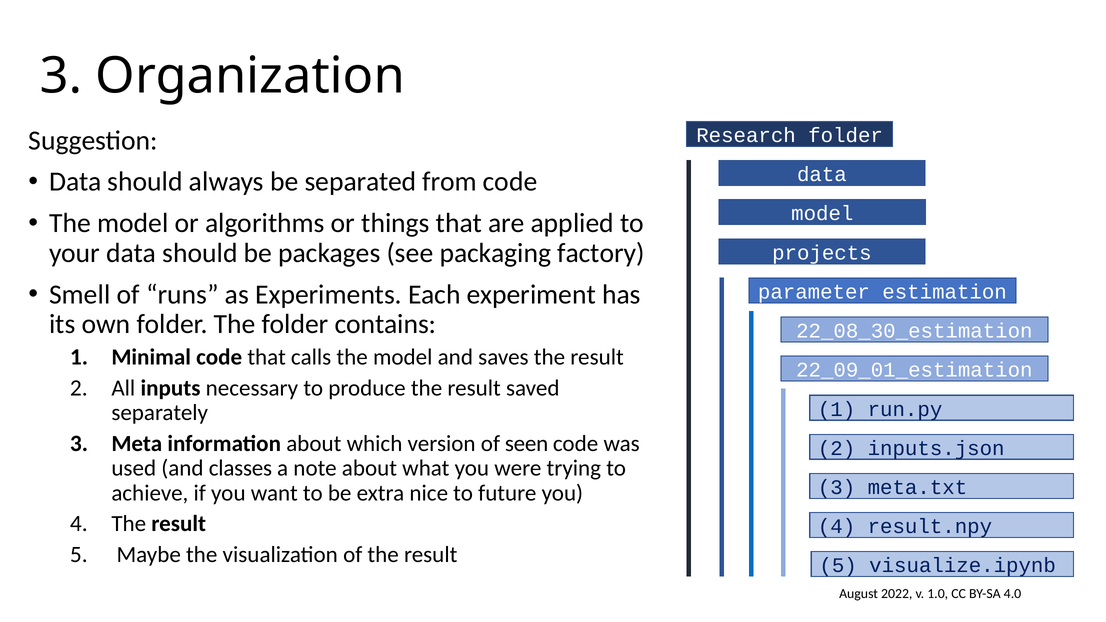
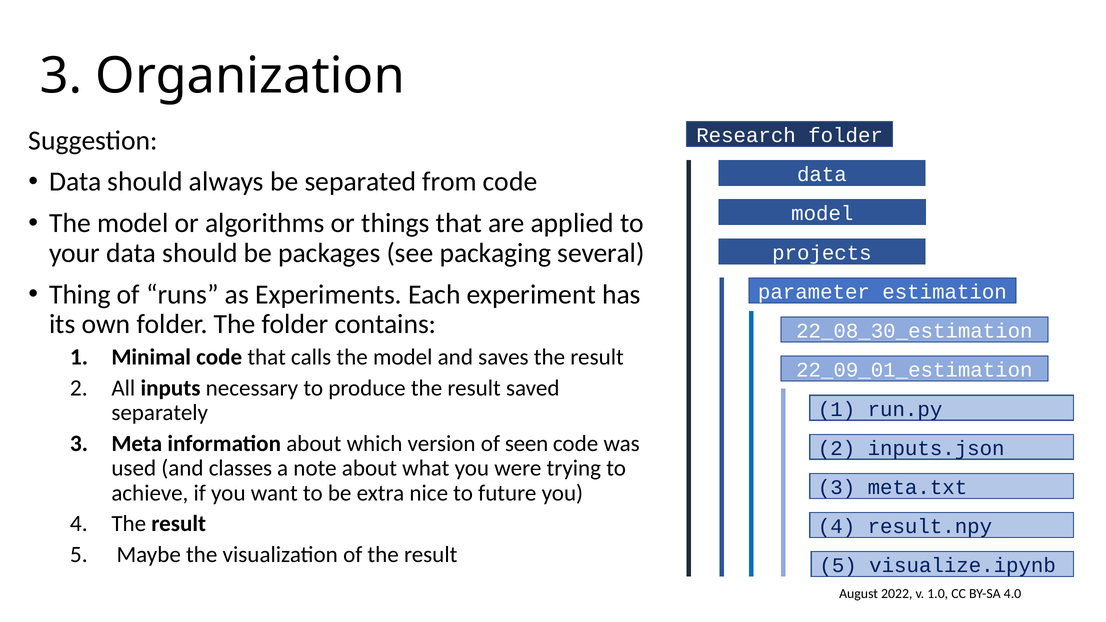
factory: factory -> several
Smell: Smell -> Thing
